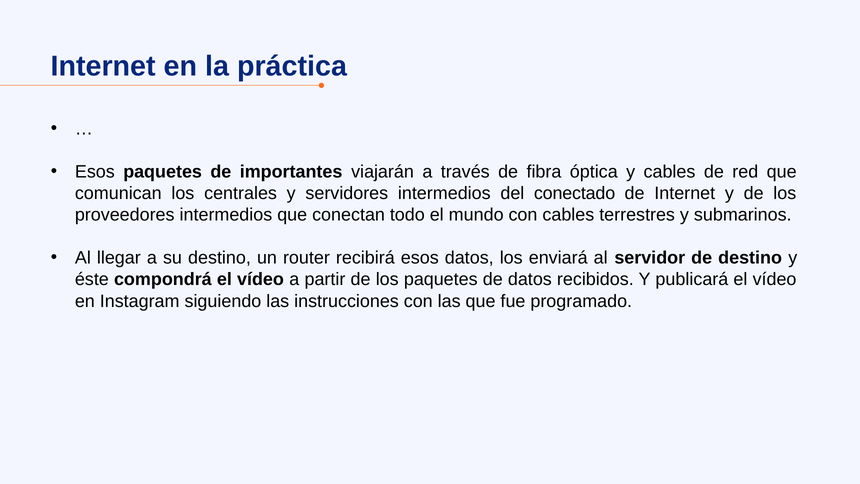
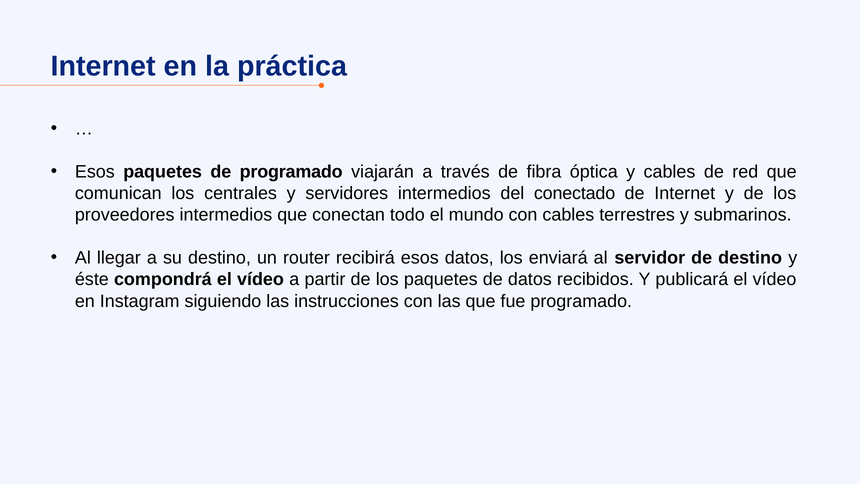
de importantes: importantes -> programado
